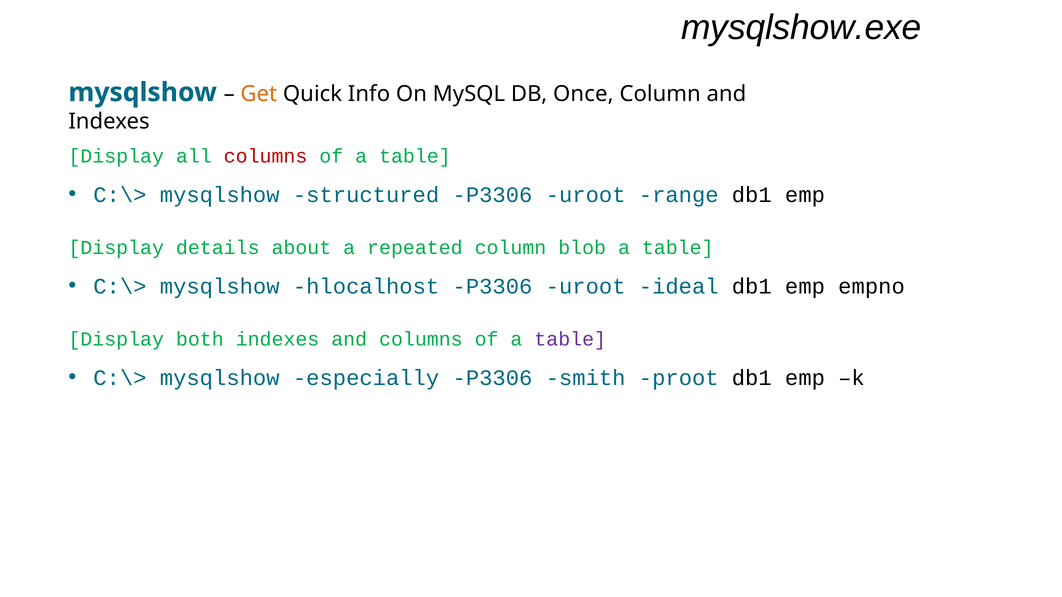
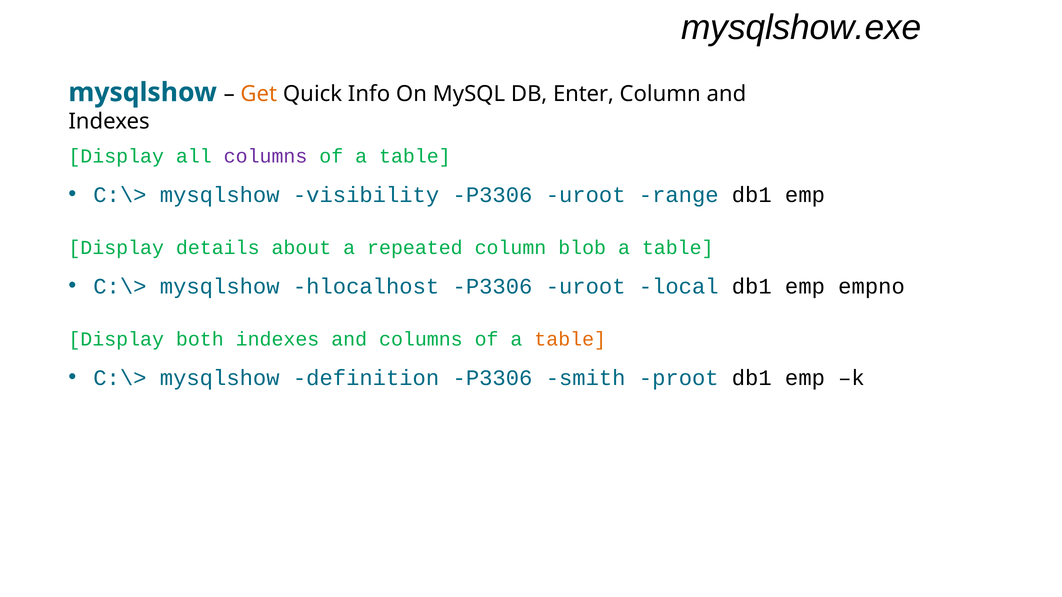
Once: Once -> Enter
columns at (266, 156) colour: red -> purple
structured: structured -> visibility
ideal: ideal -> local
table at (570, 339) colour: purple -> orange
especially: especially -> definition
